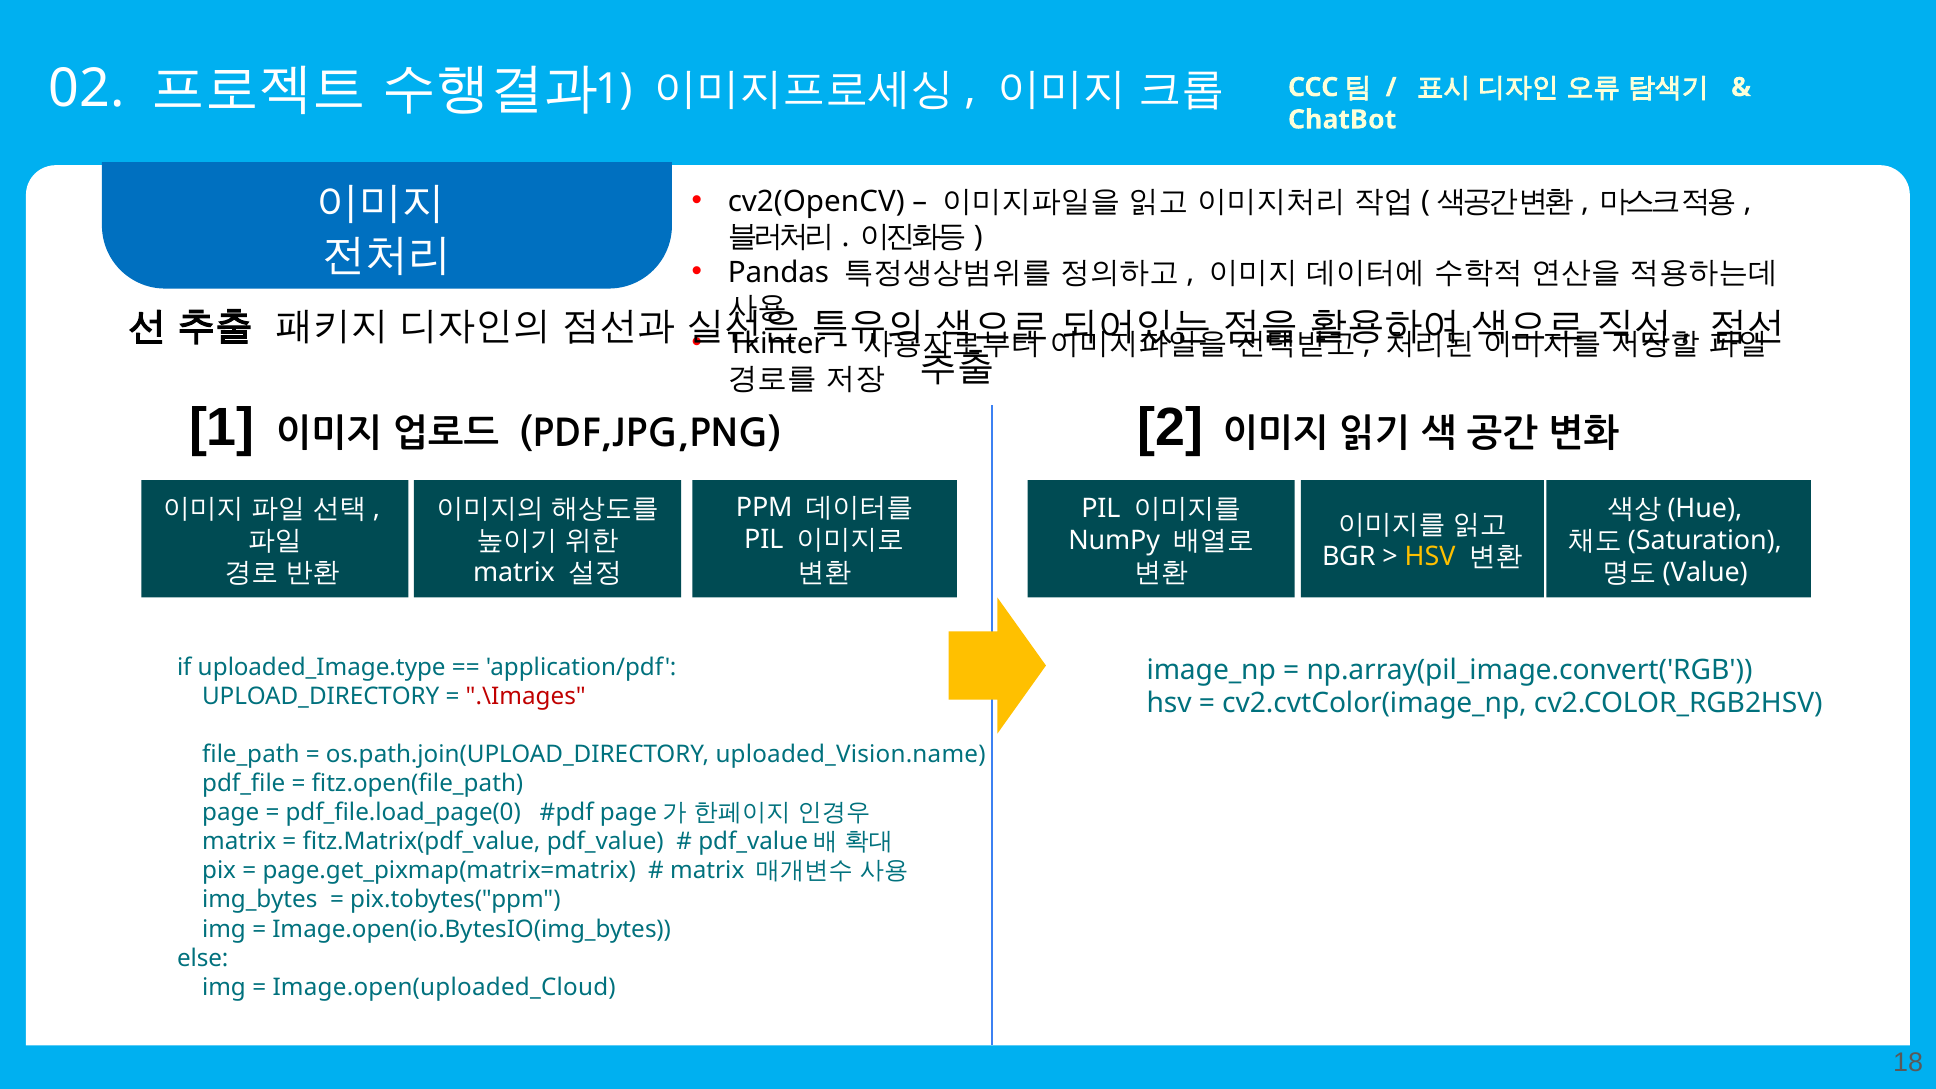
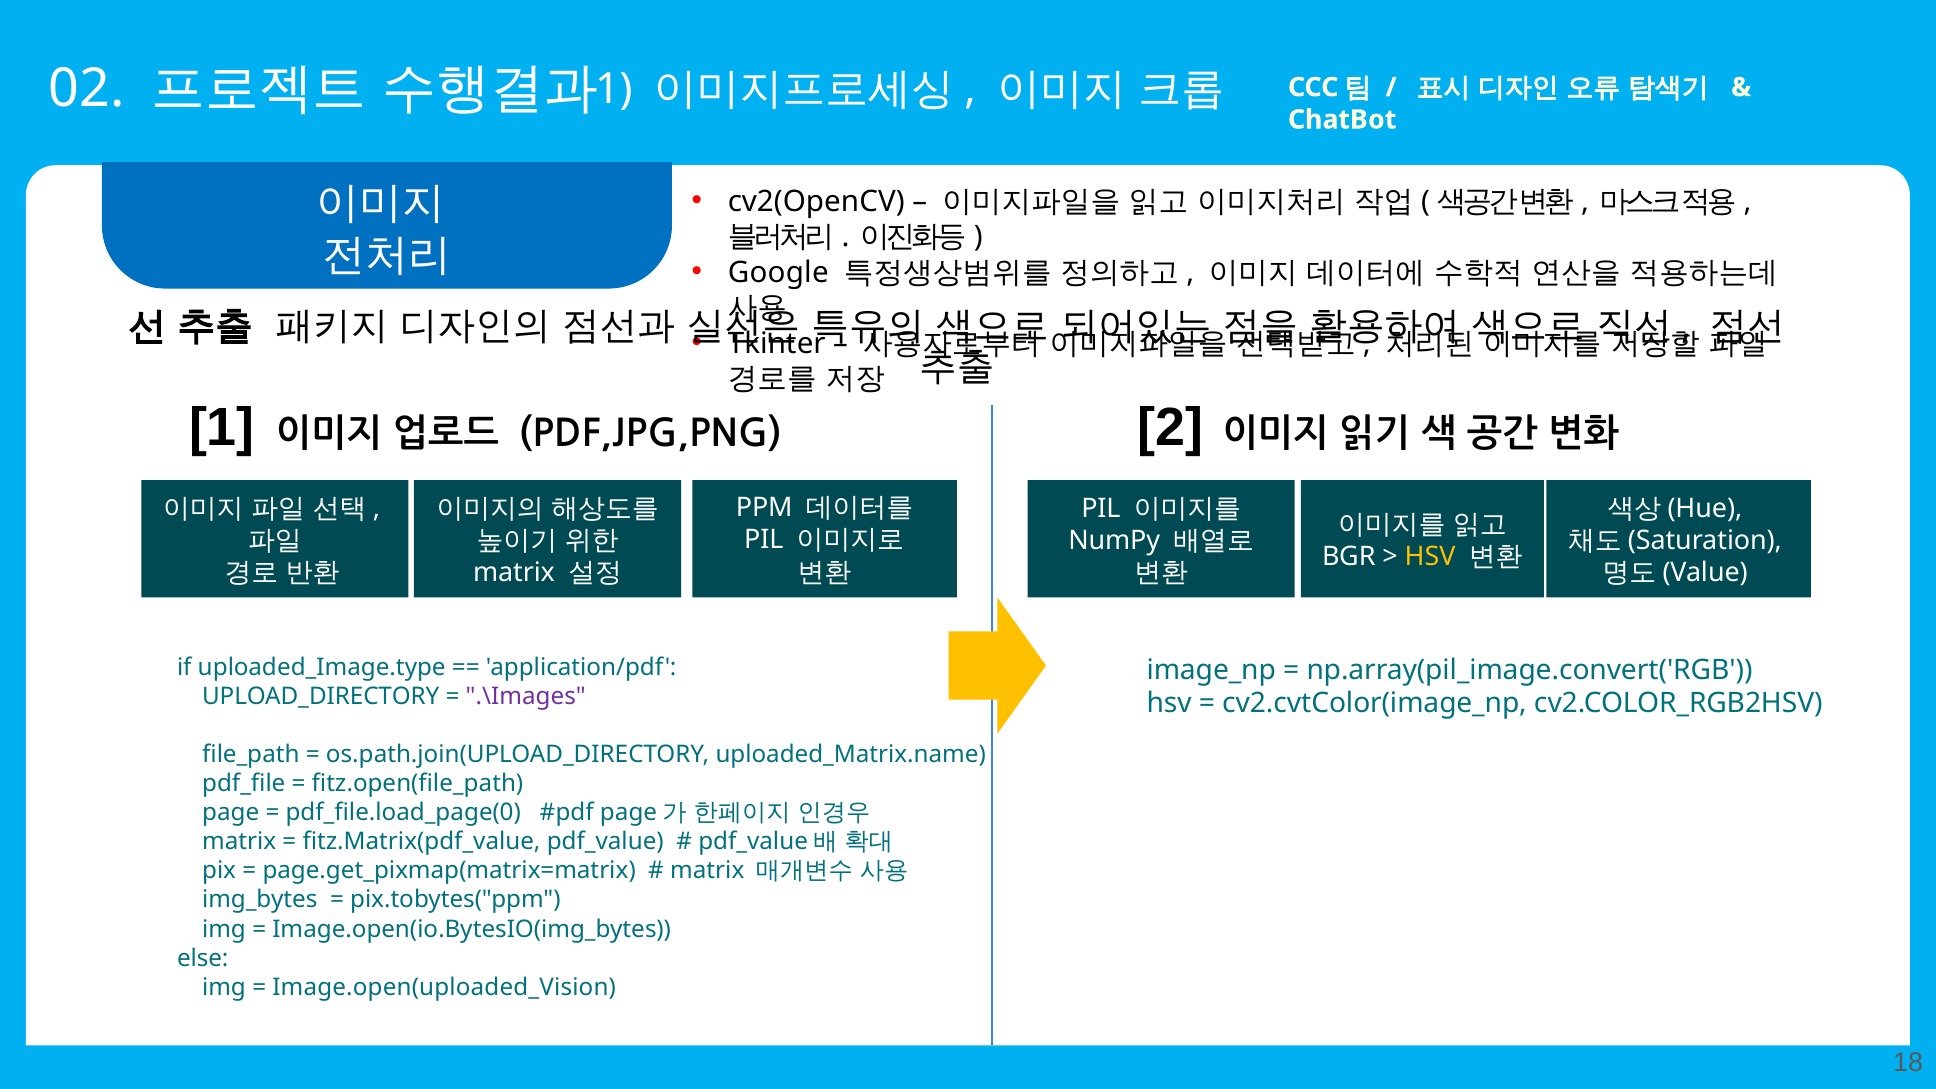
Pandas: Pandas -> Google
.\Images colour: red -> purple
uploaded_Vision.name: uploaded_Vision.name -> uploaded_Matrix.name
Image.open(uploaded_Cloud: Image.open(uploaded_Cloud -> Image.open(uploaded_Vision
